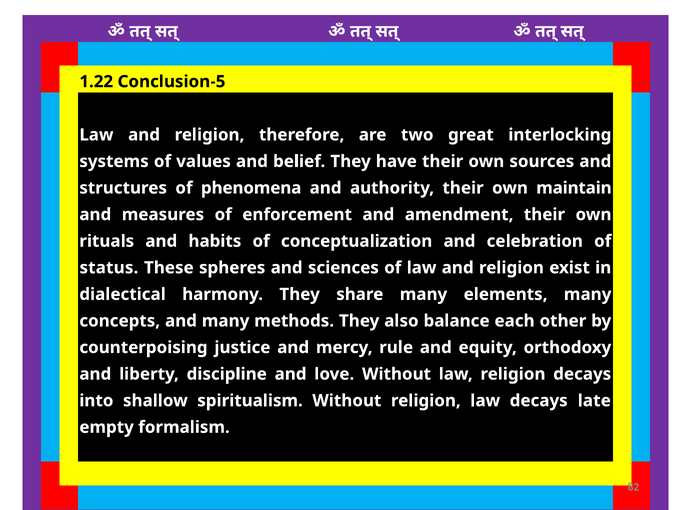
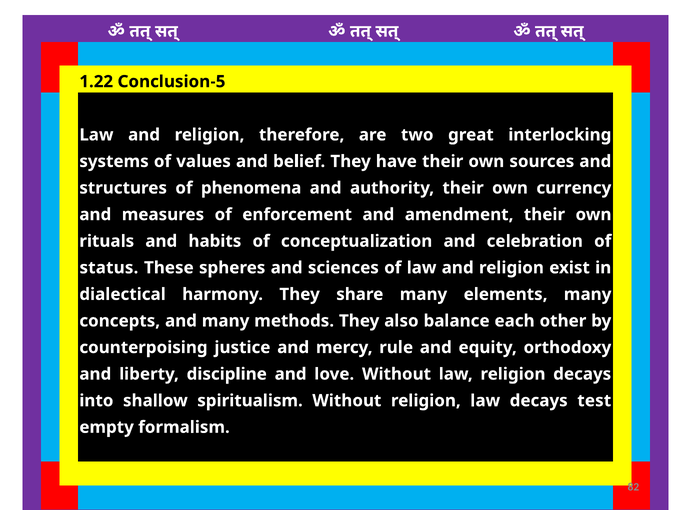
maintain: maintain -> currency
late: late -> test
